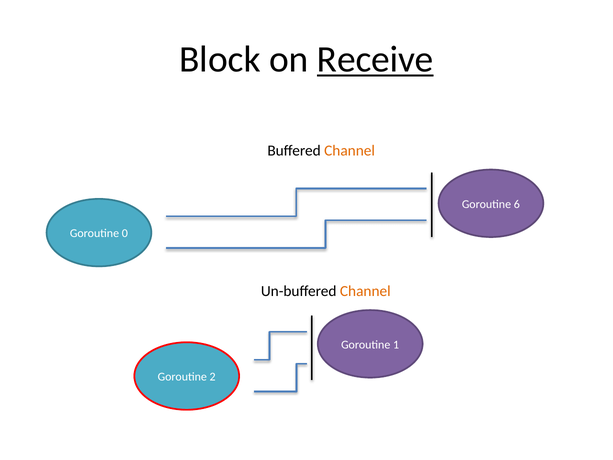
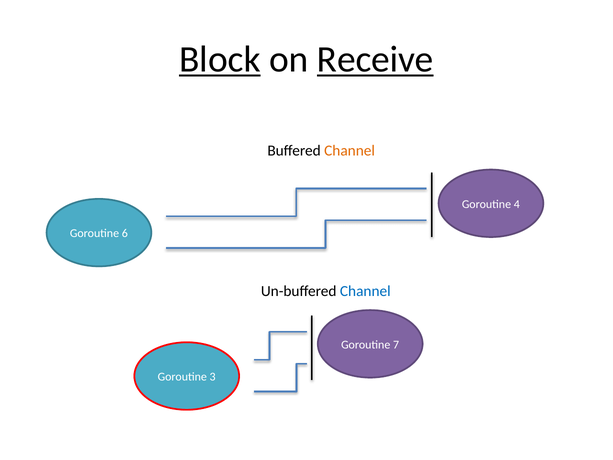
Block underline: none -> present
6: 6 -> 4
0: 0 -> 6
Channel at (365, 291) colour: orange -> blue
1: 1 -> 7
2: 2 -> 3
